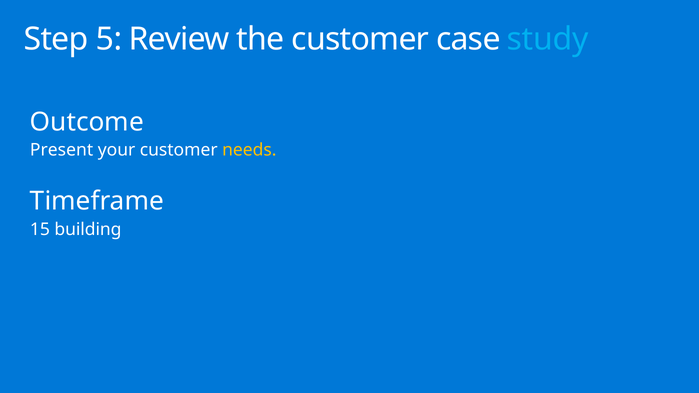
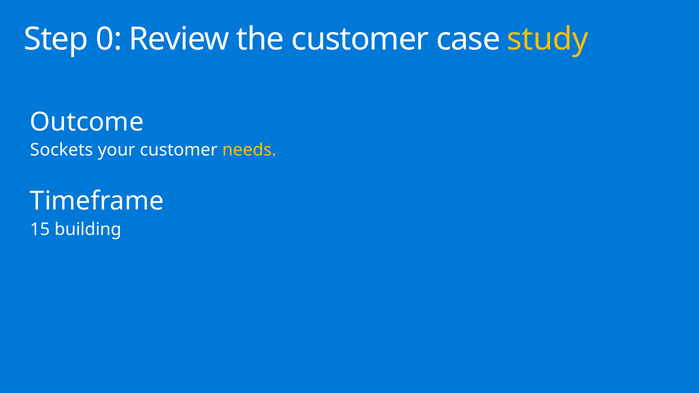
5: 5 -> 0
study colour: light blue -> yellow
Present: Present -> Sockets
